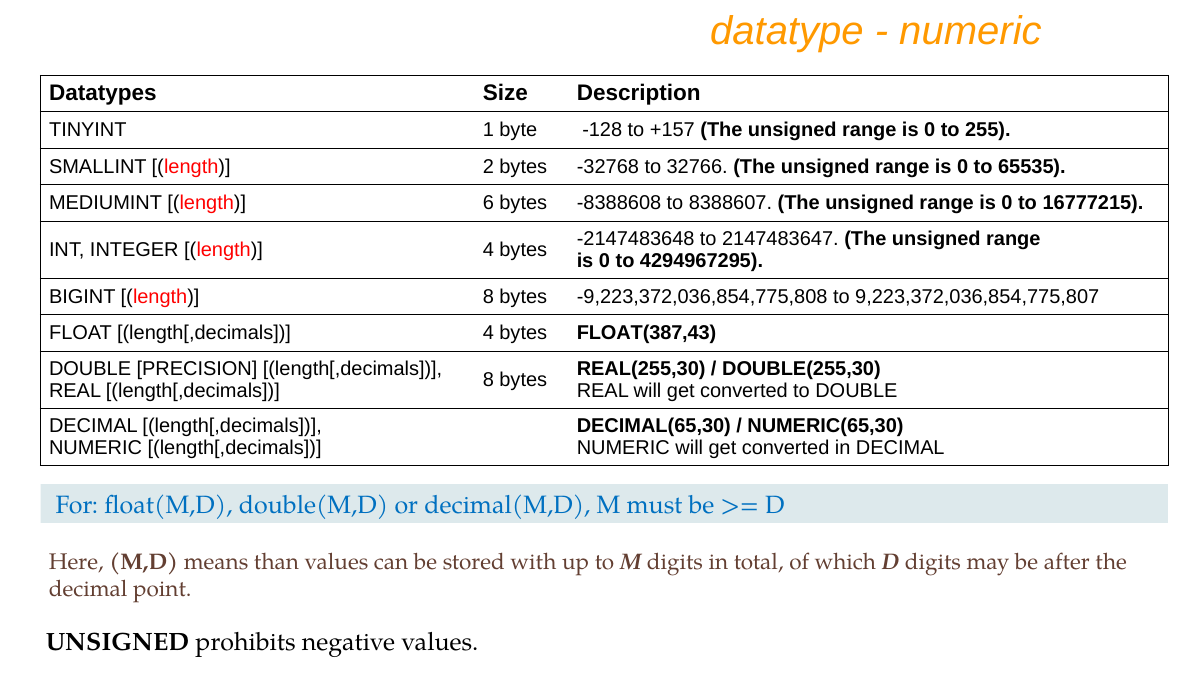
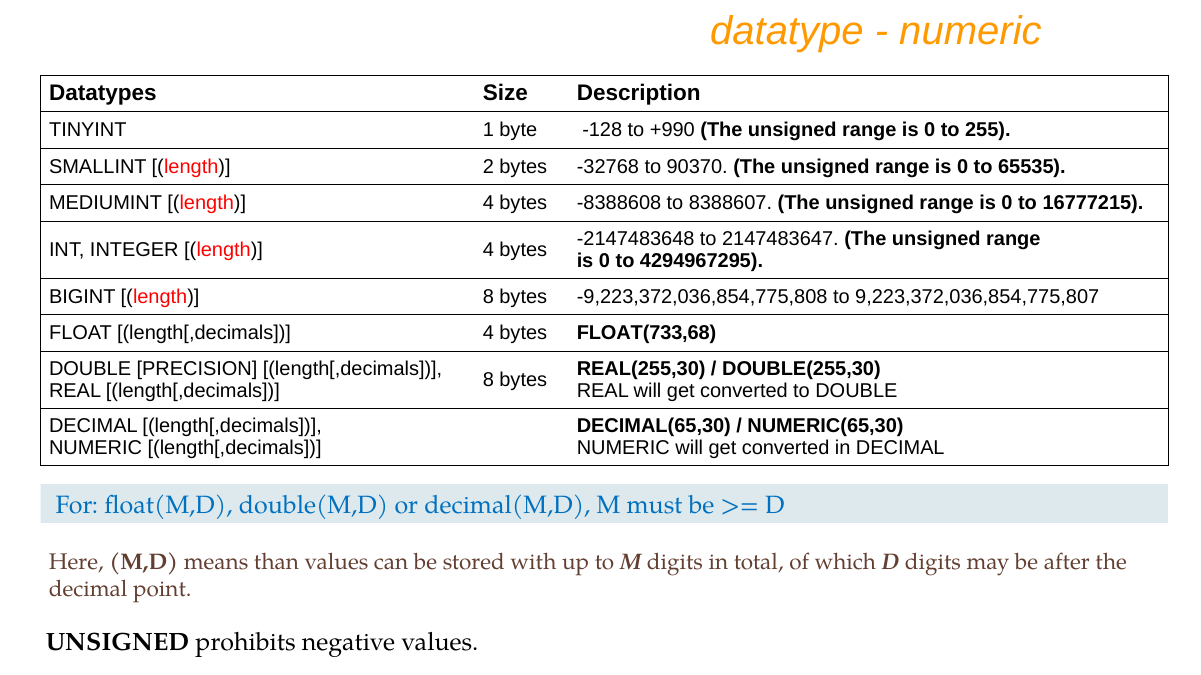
+157: +157 -> +990
32766: 32766 -> 90370
MEDIUMINT length 6: 6 -> 4
FLOAT(387,43: FLOAT(387,43 -> FLOAT(733,68
